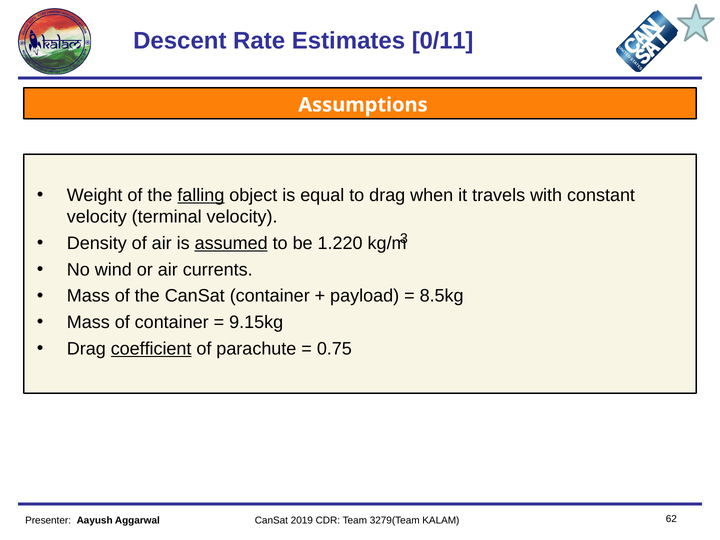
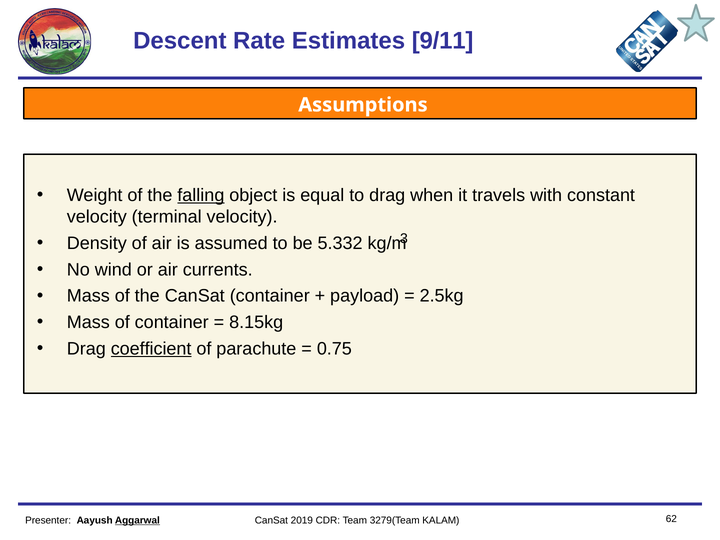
0/11: 0/11 -> 9/11
assumed underline: present -> none
1.220: 1.220 -> 5.332
8.5kg: 8.5kg -> 2.5kg
9.15kg: 9.15kg -> 8.15kg
Aggarwal underline: none -> present
